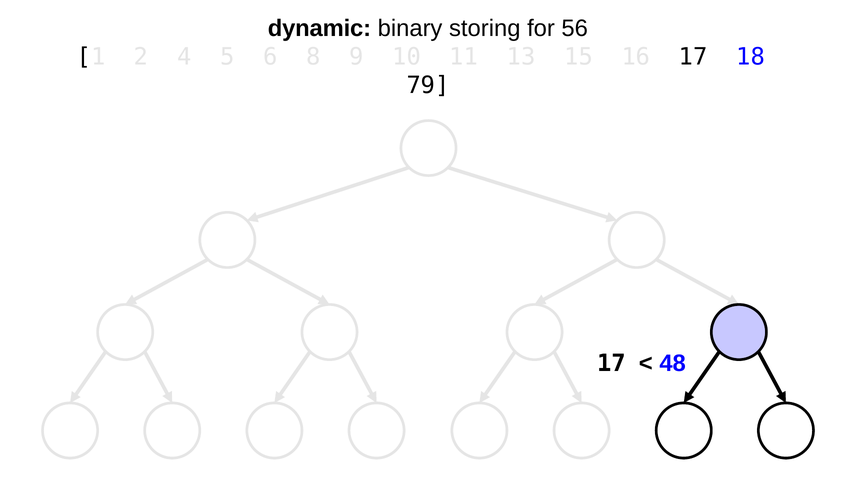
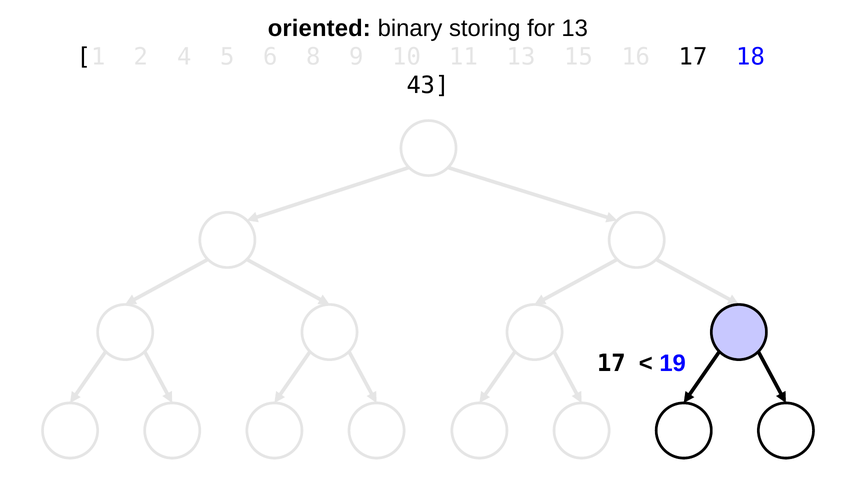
dynamic: dynamic -> oriented
for 56: 56 -> 13
79: 79 -> 43
48: 48 -> 19
